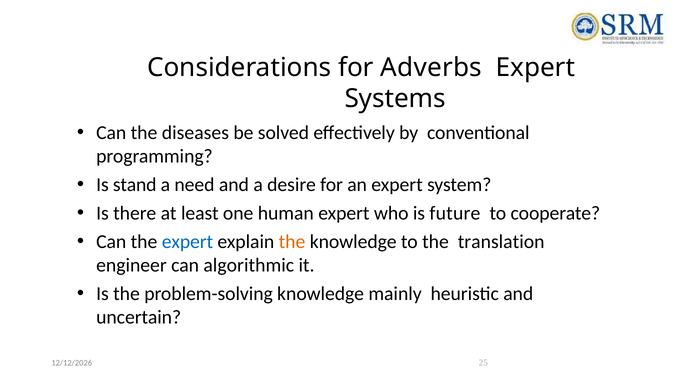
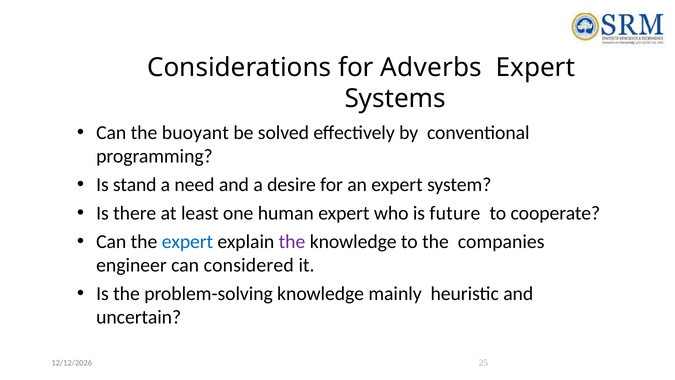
diseases: diseases -> buoyant
the at (292, 241) colour: orange -> purple
translation: translation -> companies
algorithmic: algorithmic -> considered
